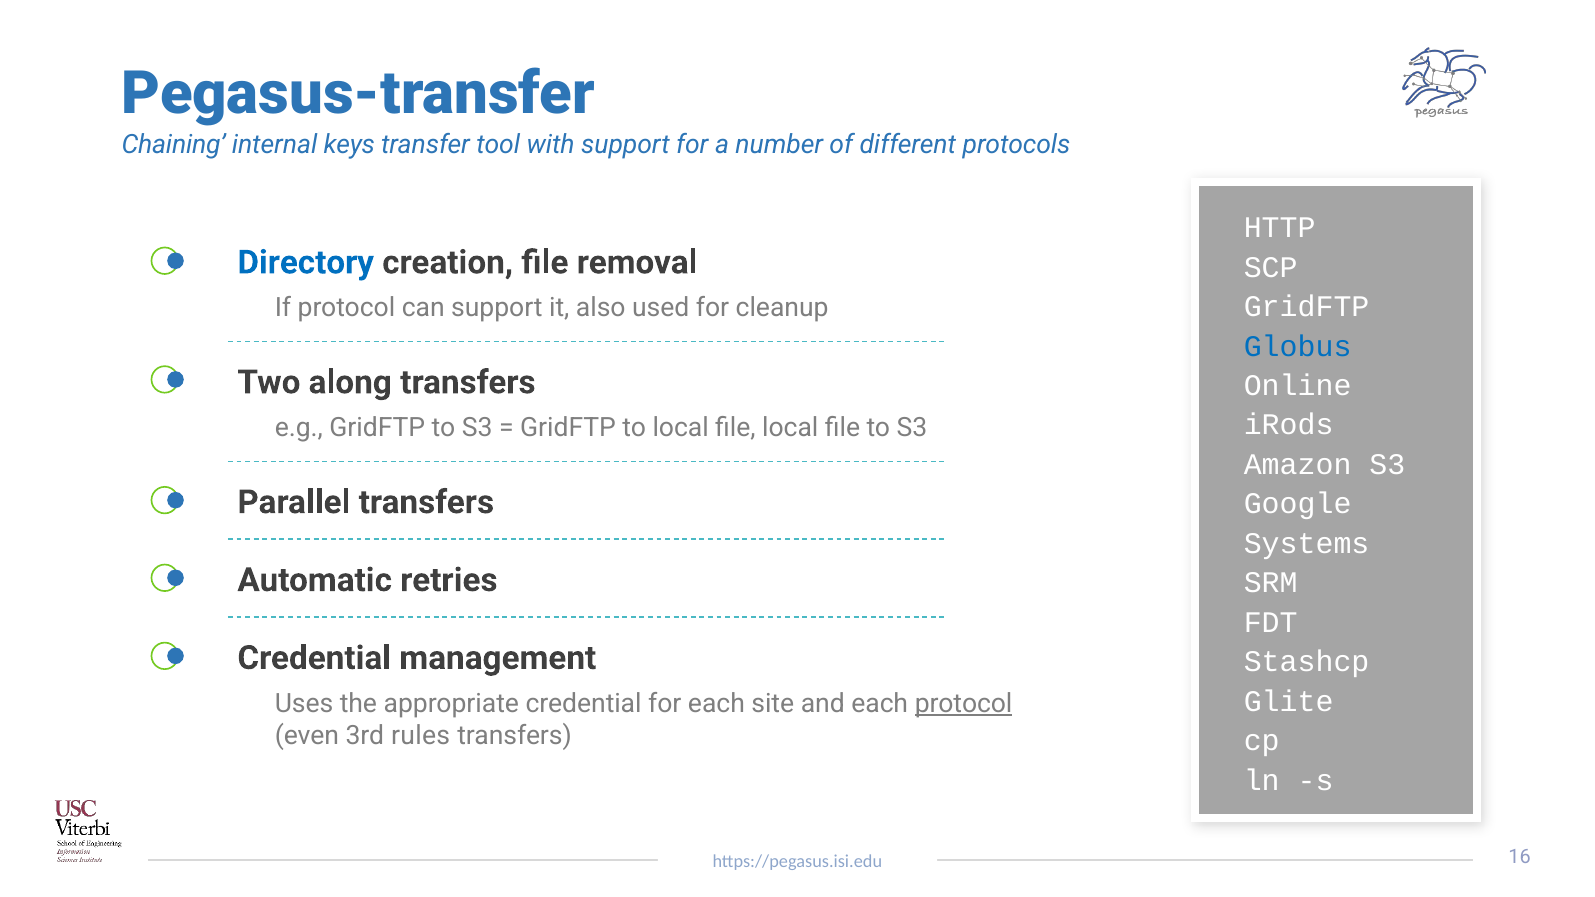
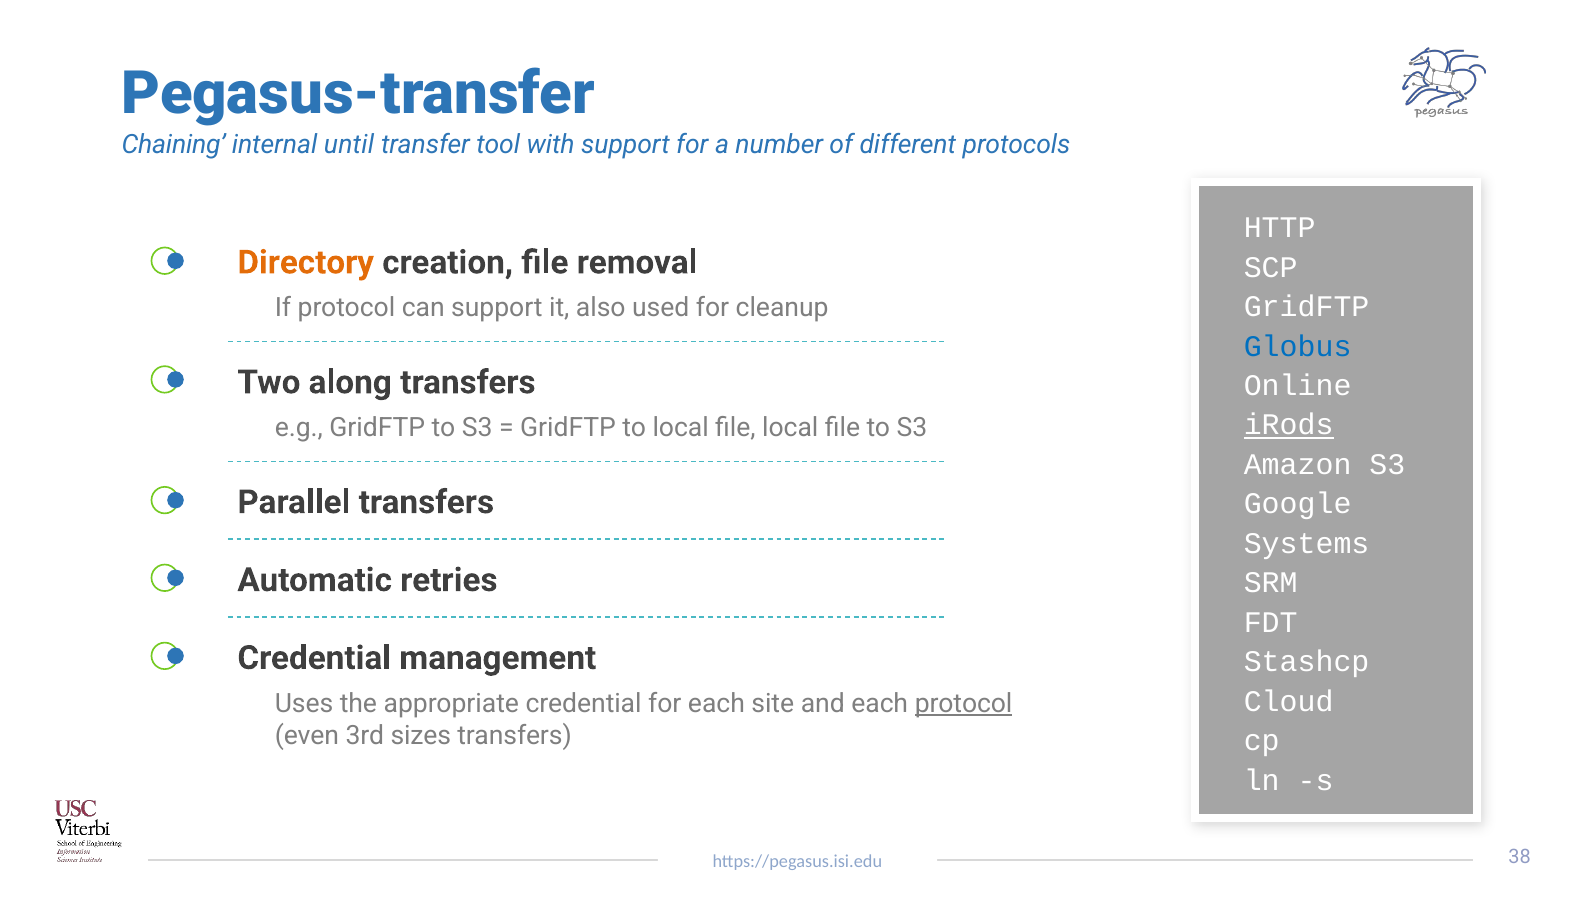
keys: keys -> until
Directory colour: blue -> orange
iRods underline: none -> present
Glite: Glite -> Cloud
rules: rules -> sizes
16: 16 -> 38
